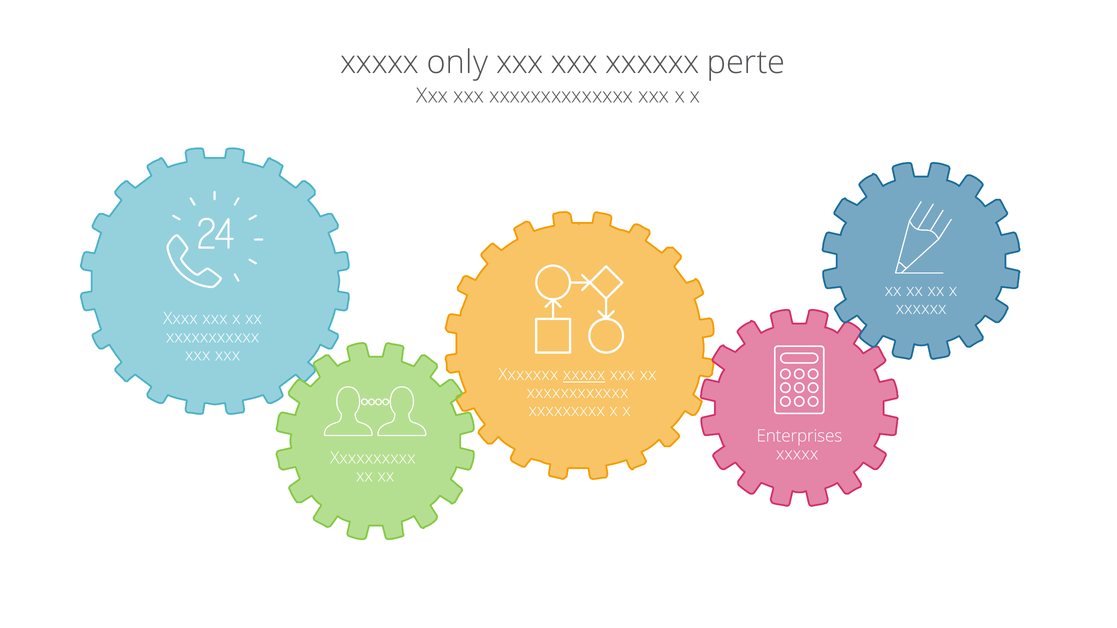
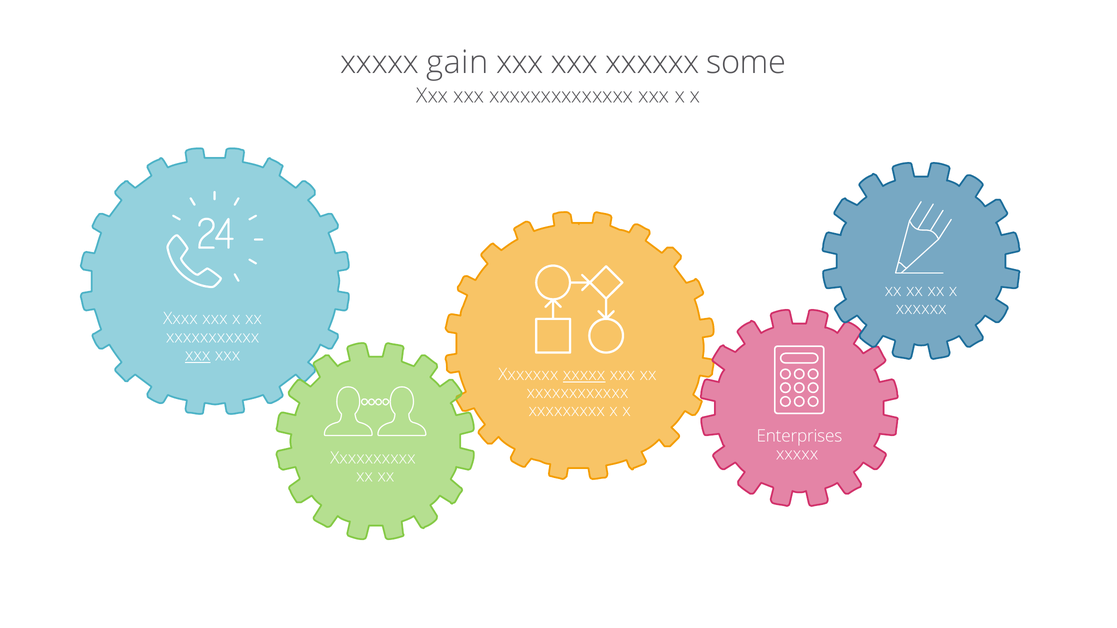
only: only -> gain
perte: perte -> some
xxx at (198, 355) underline: none -> present
